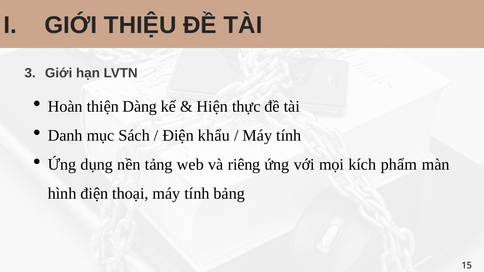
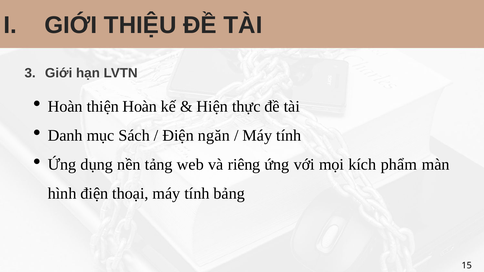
thiện Dàng: Dàng -> Hoàn
khẩu: khẩu -> ngăn
